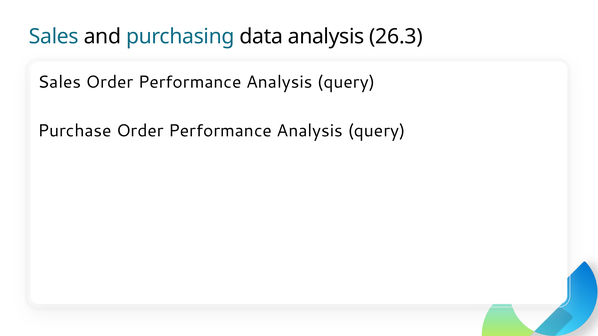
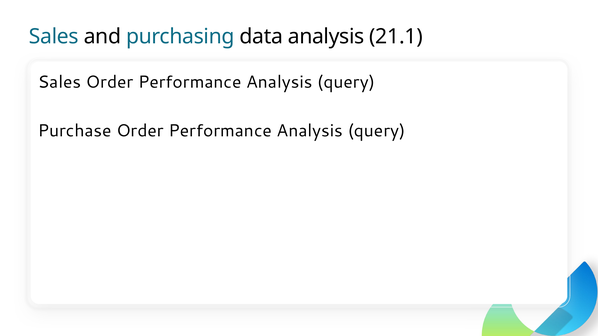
26.3: 26.3 -> 21.1
